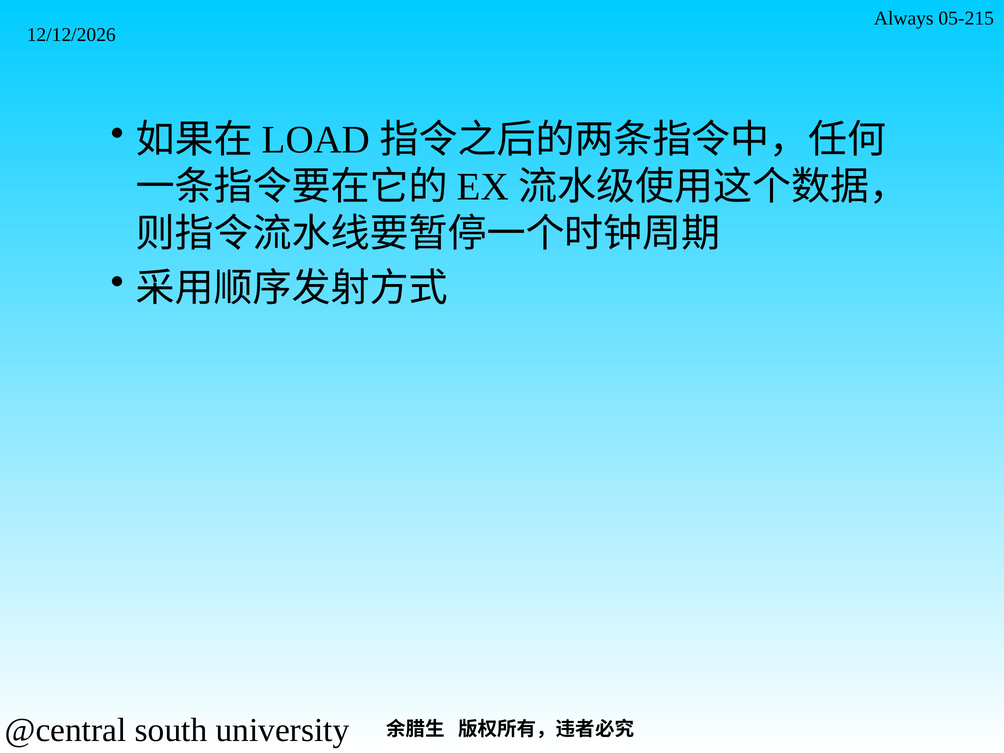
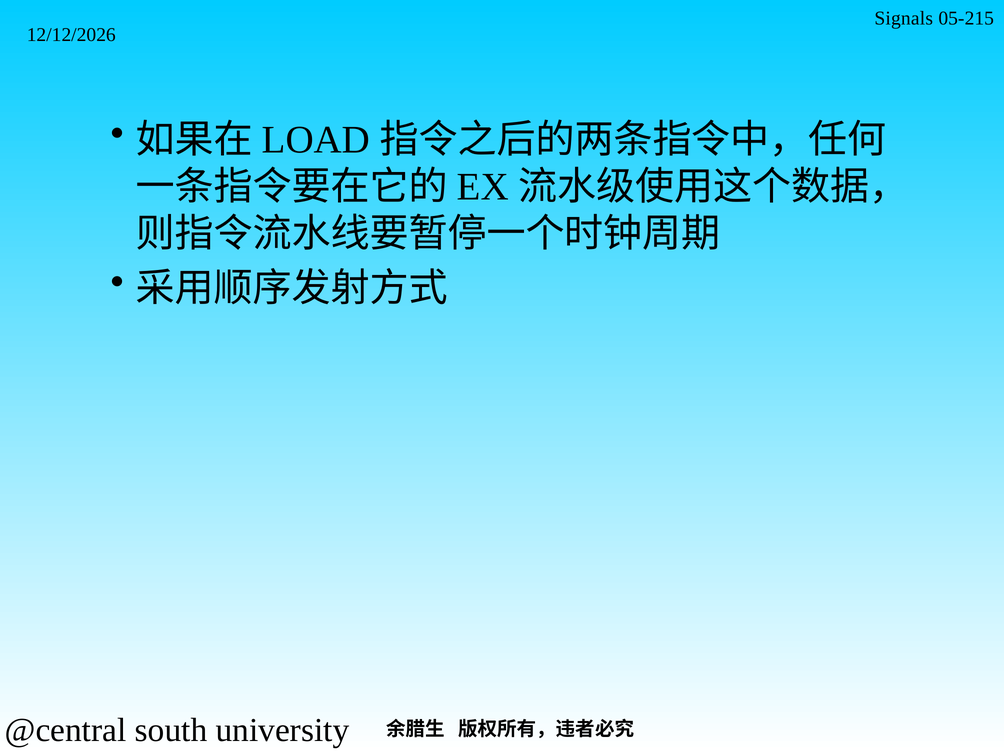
Always: Always -> Signals
